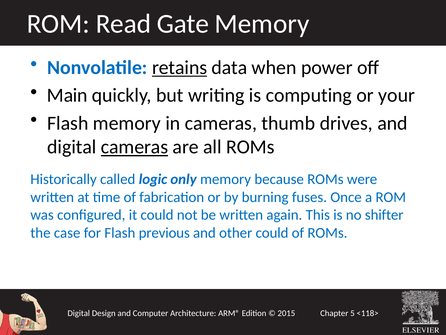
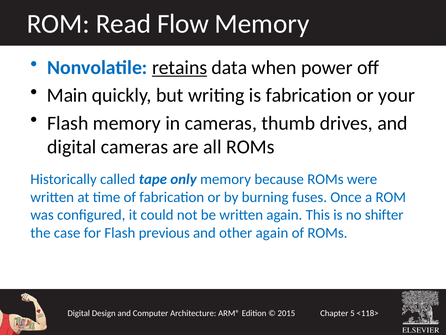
Gate: Gate -> Flow
is computing: computing -> fabrication
cameras at (135, 147) underline: present -> none
logic: logic -> tape
other could: could -> again
